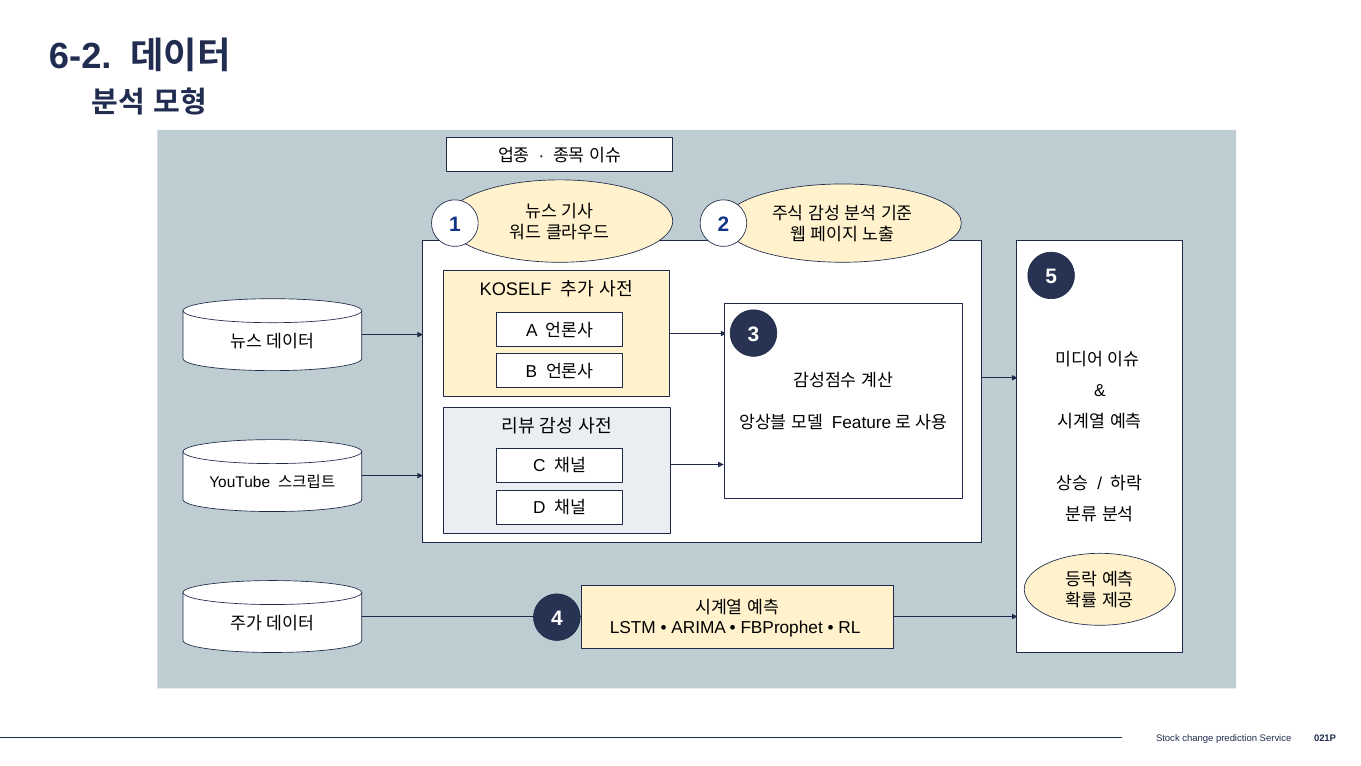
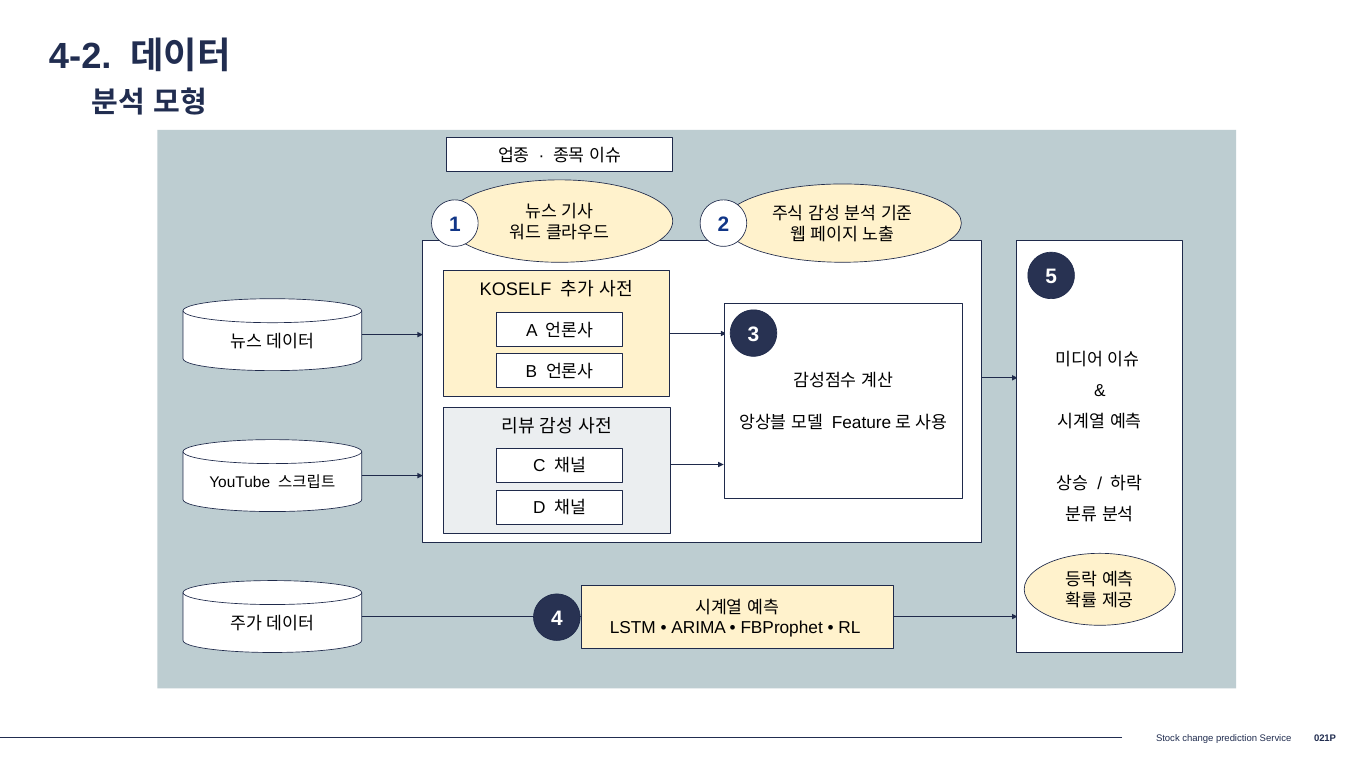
6-2: 6-2 -> 4-2
